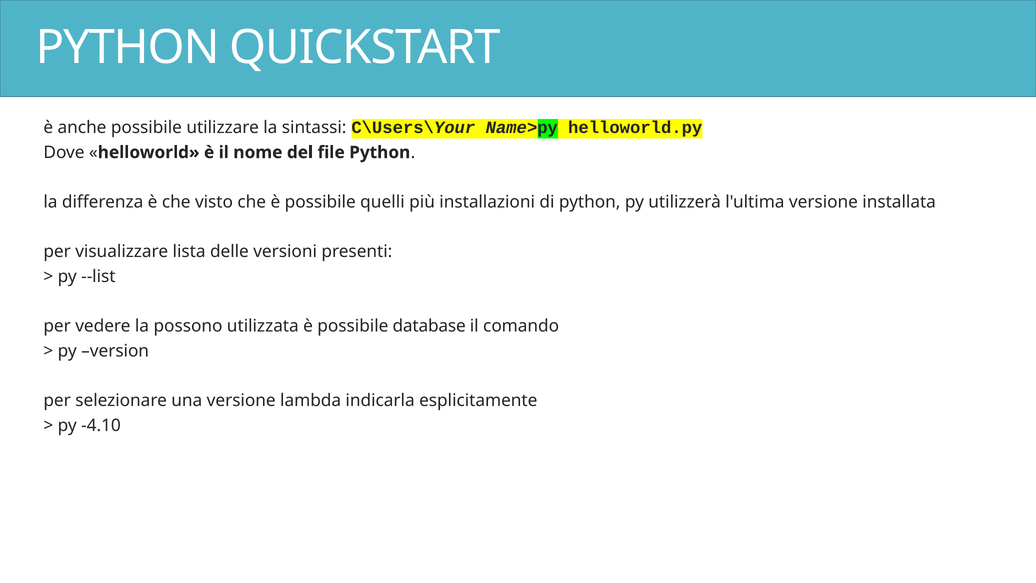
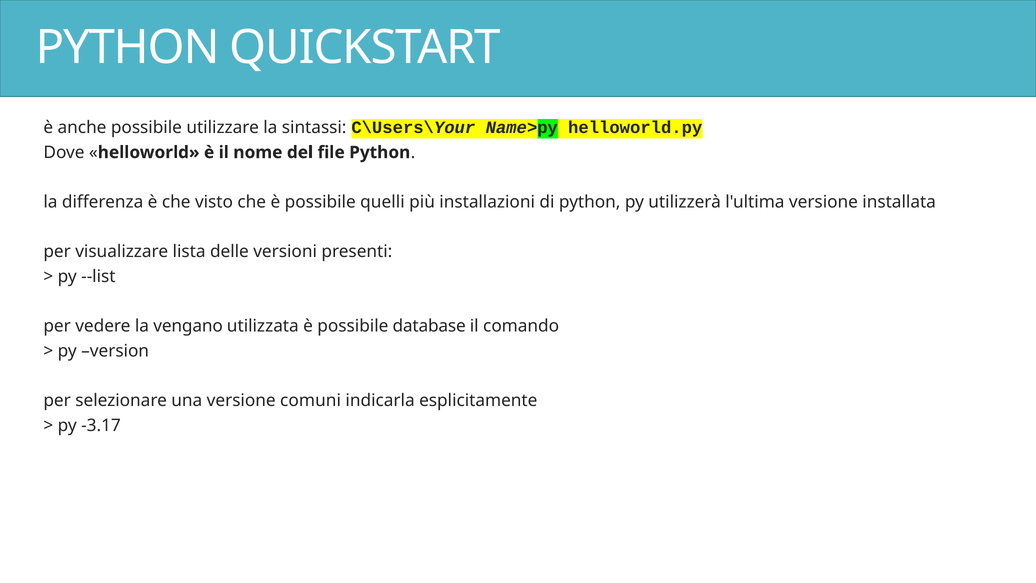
possono: possono -> vengano
lambda: lambda -> comuni
-4.10: -4.10 -> -3.17
